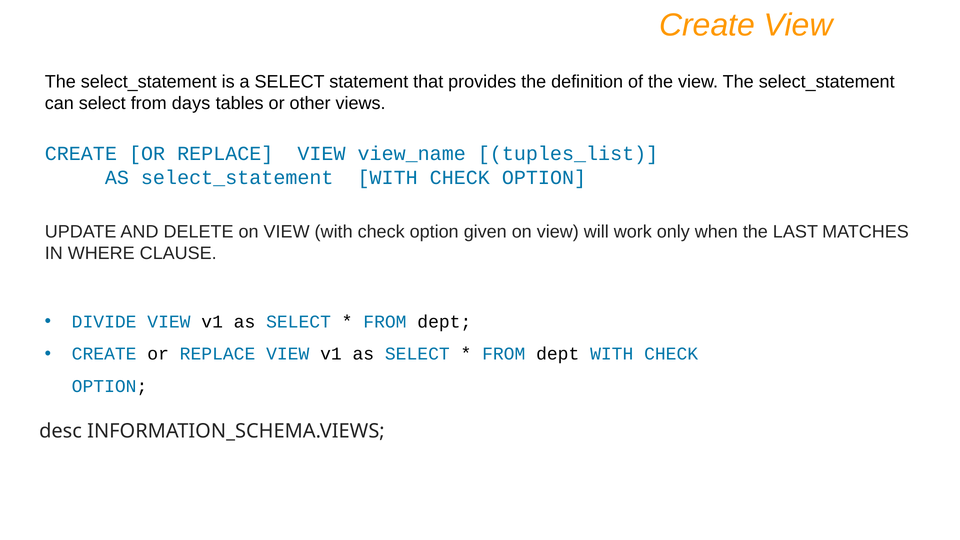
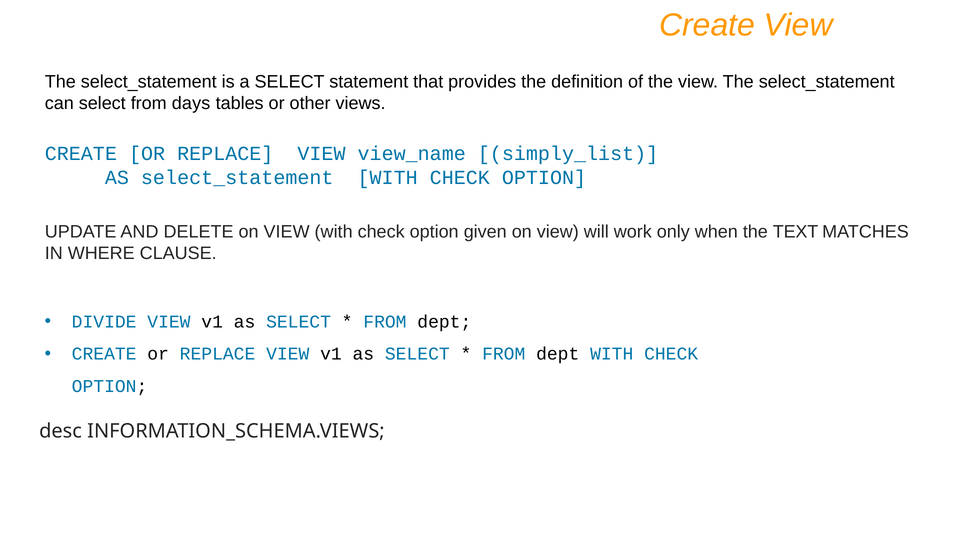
tuples_list: tuples_list -> simply_list
LAST: LAST -> TEXT
